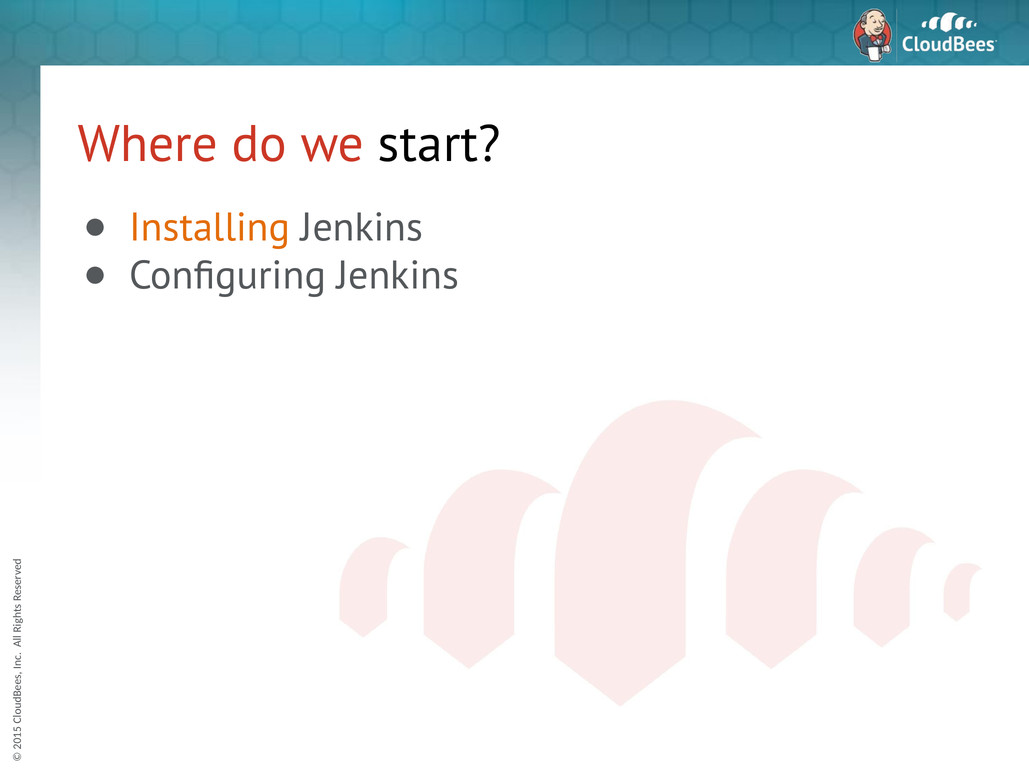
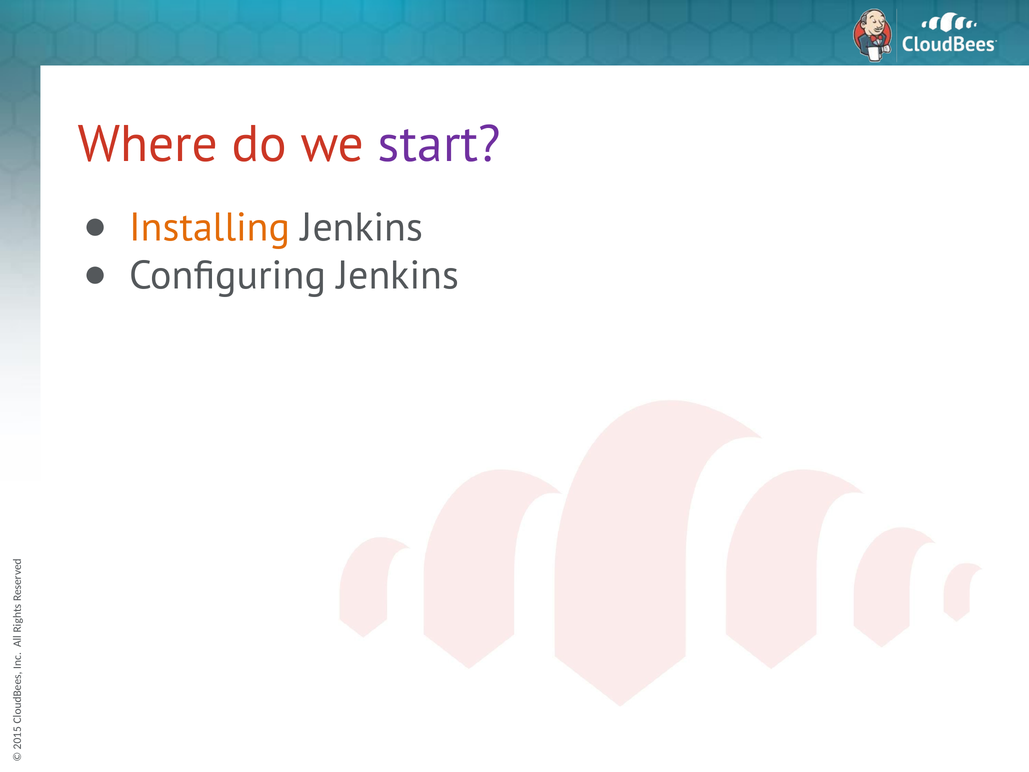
start colour: black -> purple
